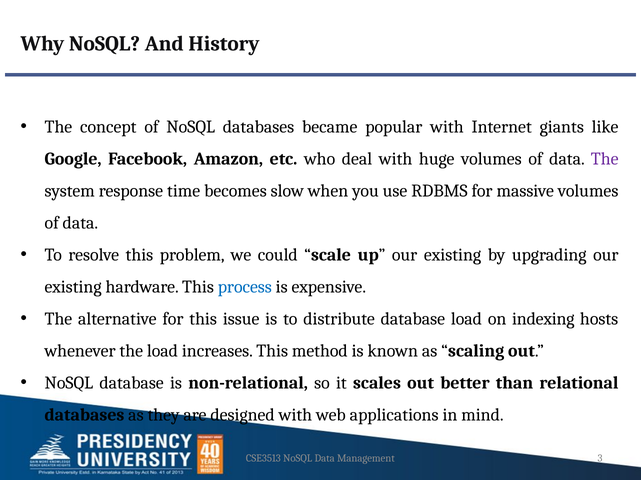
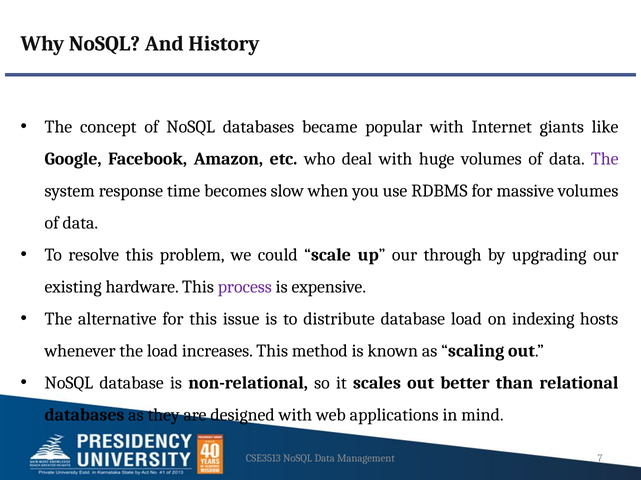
up our existing: existing -> through
process colour: blue -> purple
3: 3 -> 7
